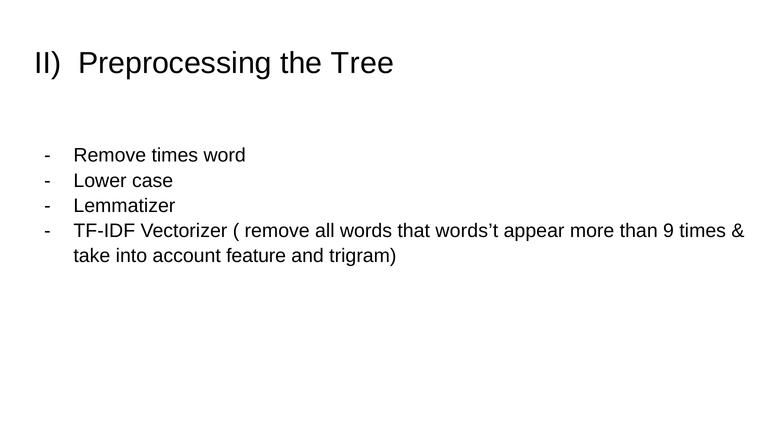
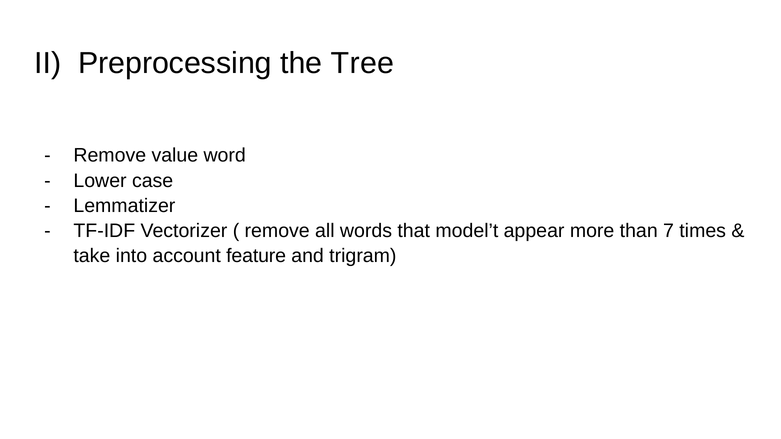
Remove times: times -> value
words’t: words’t -> model’t
9: 9 -> 7
